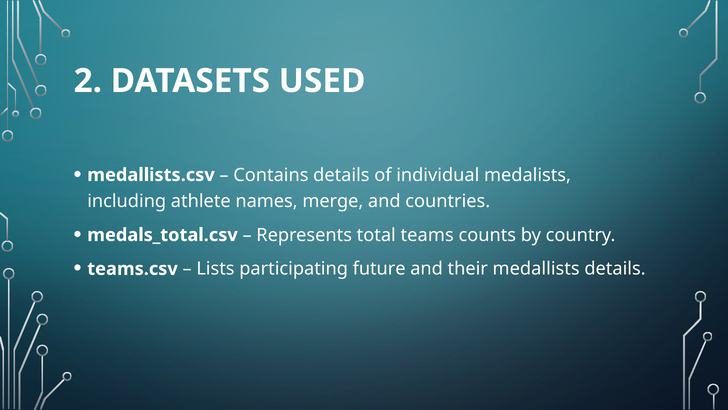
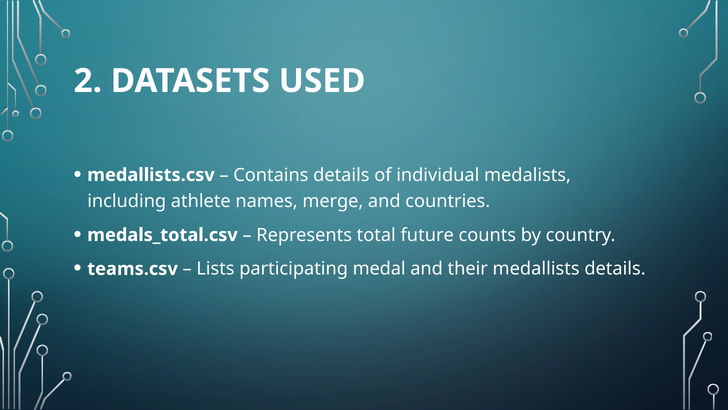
teams: teams -> future
future: future -> medal
